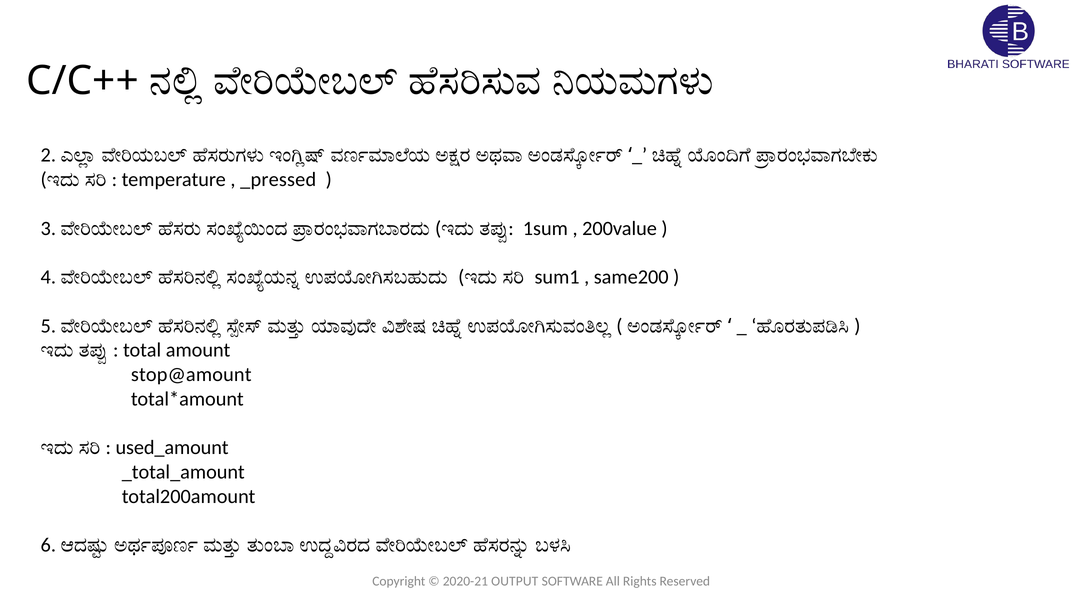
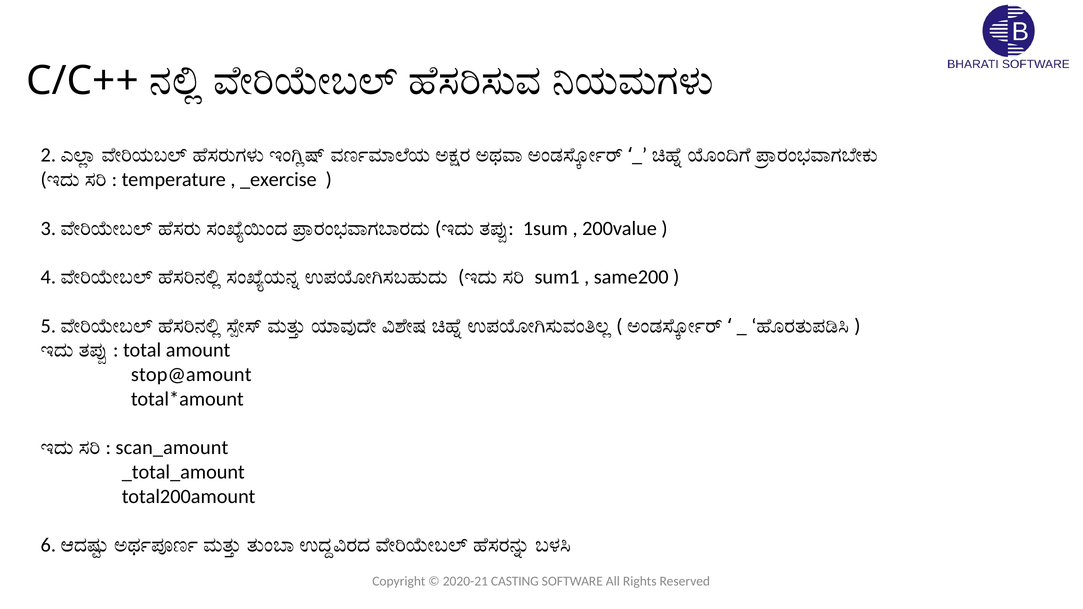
_pressed: _pressed -> _exercise
used_amount: used_amount -> scan_amount
OUTPUT: OUTPUT -> CASTING
